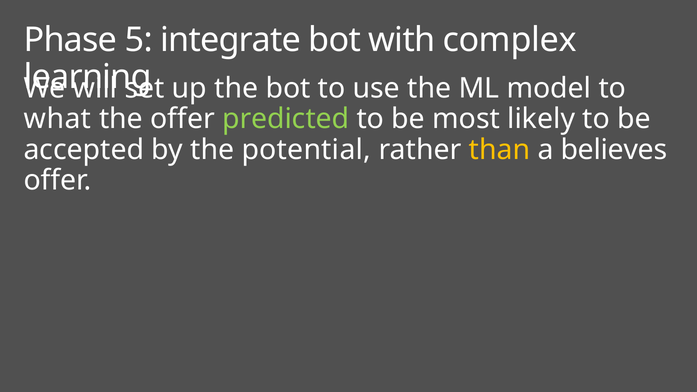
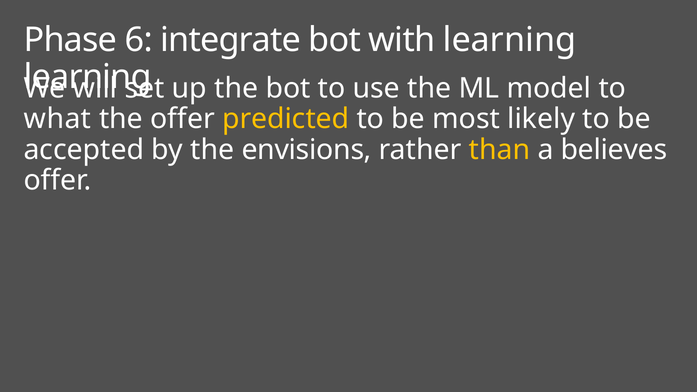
5: 5 -> 6
with complex: complex -> learning
predicted colour: light green -> yellow
potential: potential -> envisions
